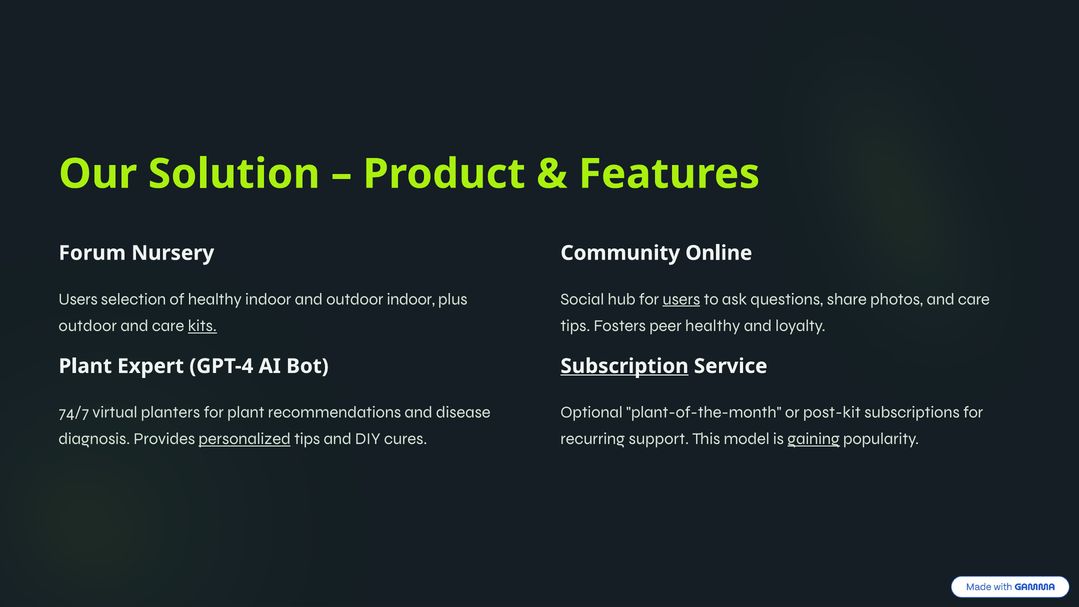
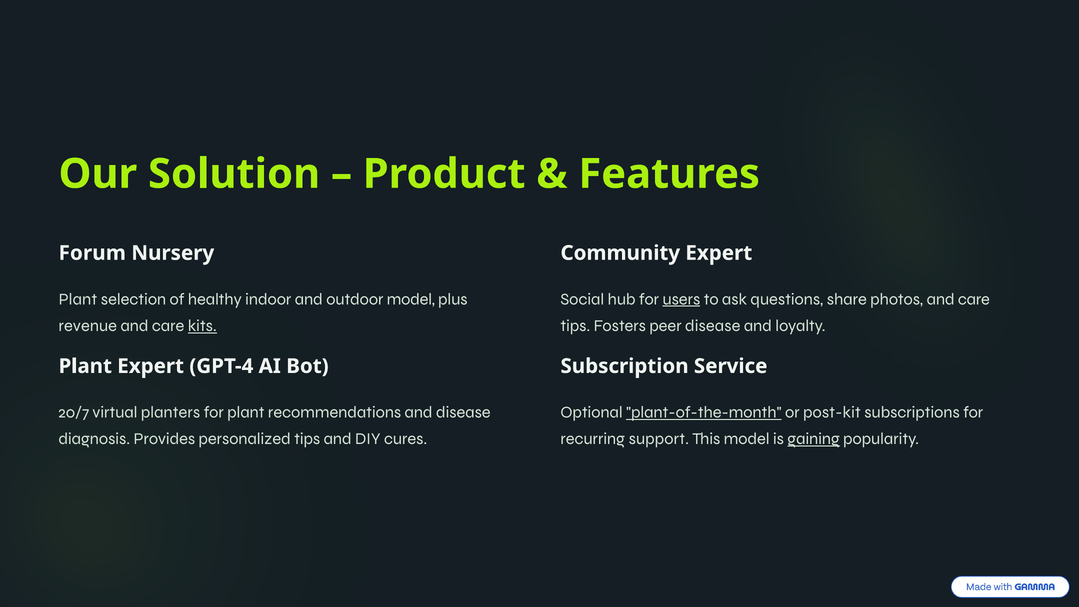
Community Online: Online -> Expert
Users at (78, 299): Users -> Plant
outdoor indoor: indoor -> model
outdoor at (88, 326): outdoor -> revenue
peer healthy: healthy -> disease
Subscription underline: present -> none
74/7: 74/7 -> 20/7
plant-of-the-month underline: none -> present
personalized underline: present -> none
